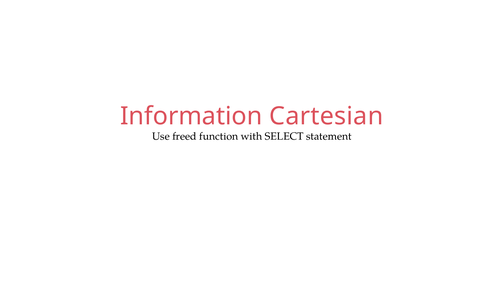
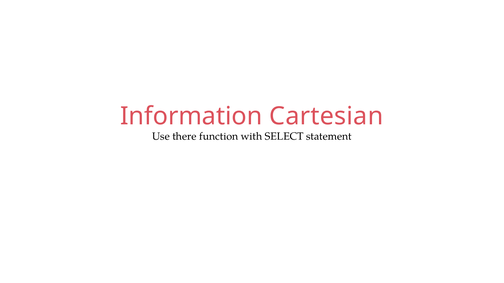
freed: freed -> there
